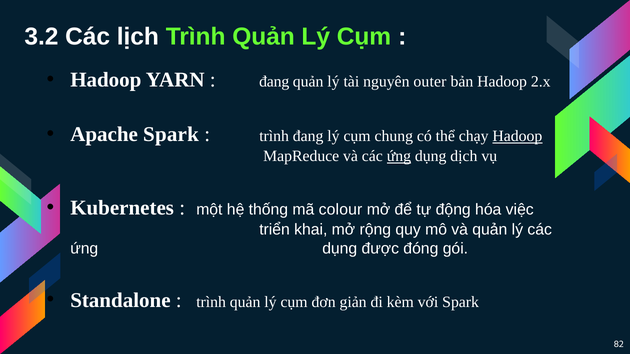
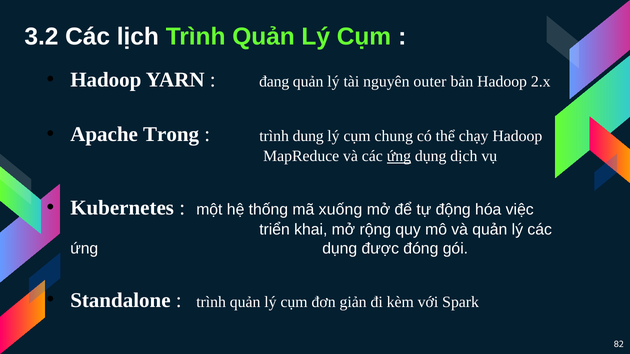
Apache Spark: Spark -> Trong
trình đang: đang -> dung
Hadoop at (517, 136) underline: present -> none
colour: colour -> xuống
